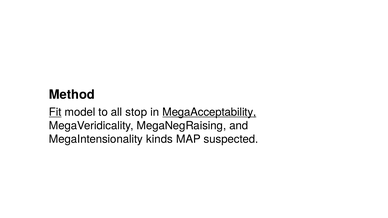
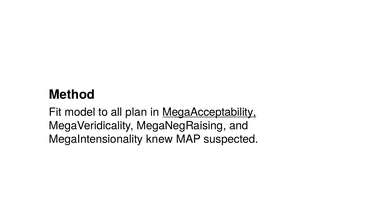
Fit underline: present -> none
stop: stop -> plan
kinds: kinds -> knew
